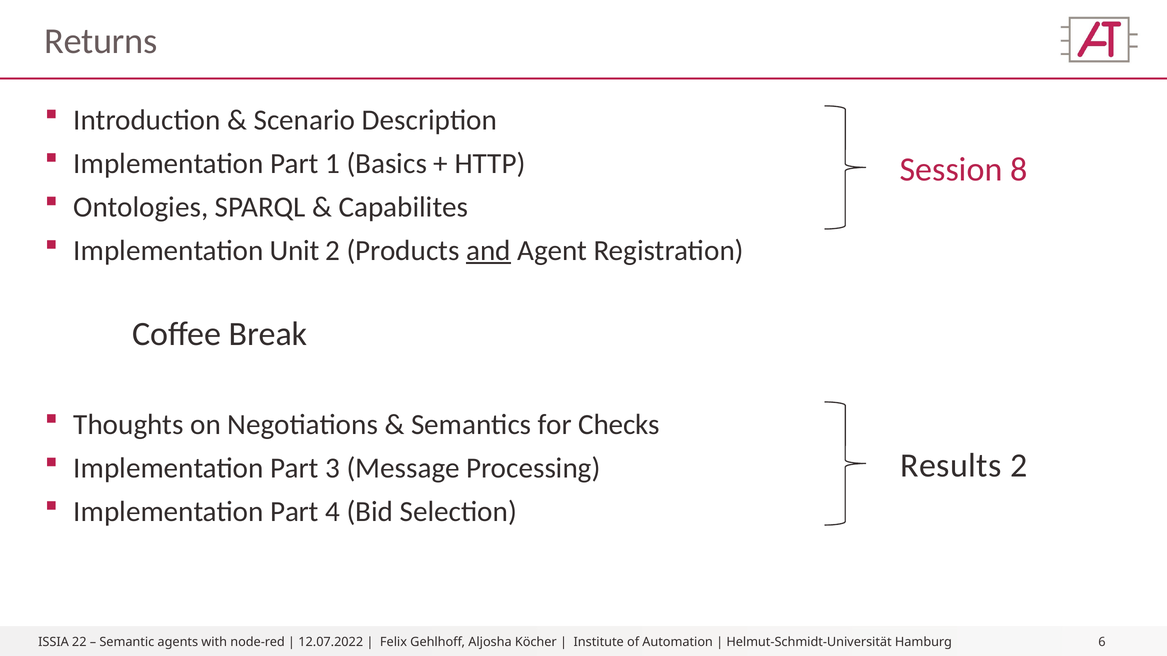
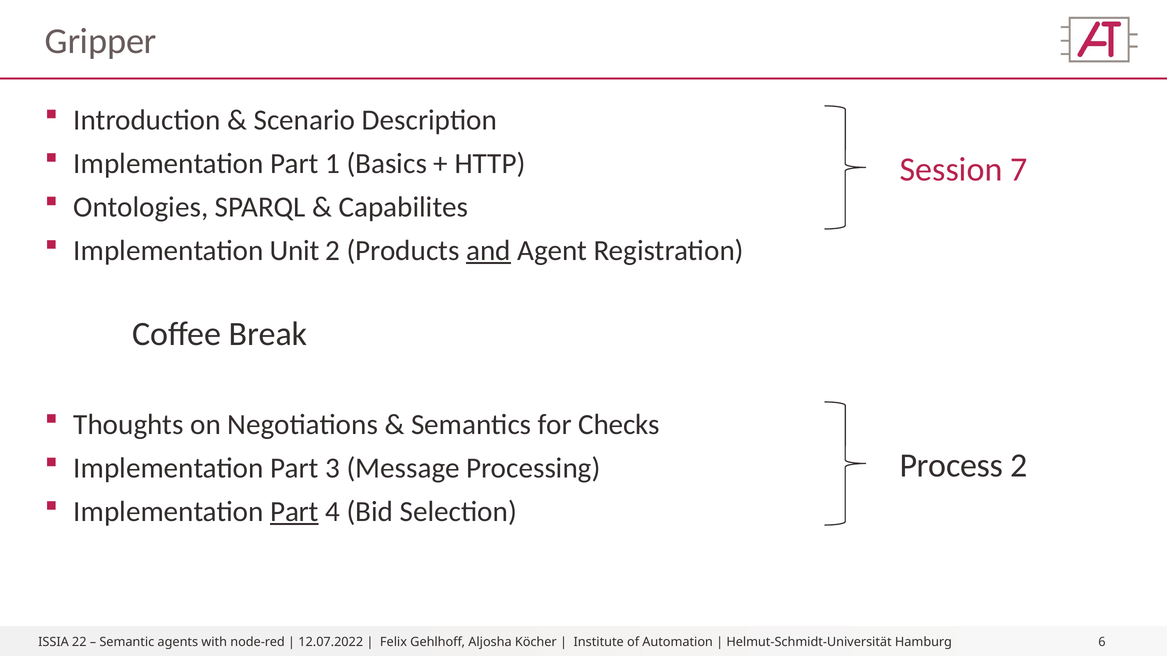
Returns: Returns -> Gripper
8: 8 -> 7
Results: Results -> Process
Part at (294, 512) underline: none -> present
